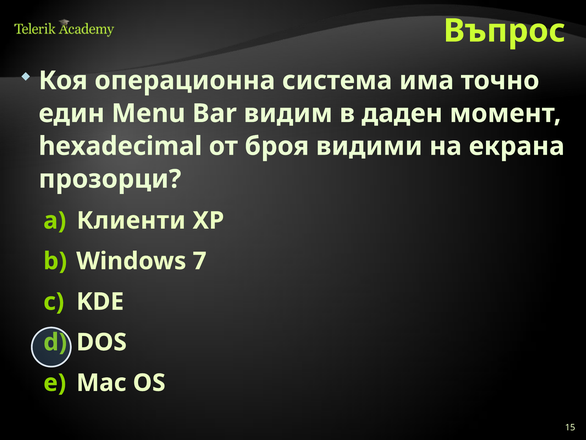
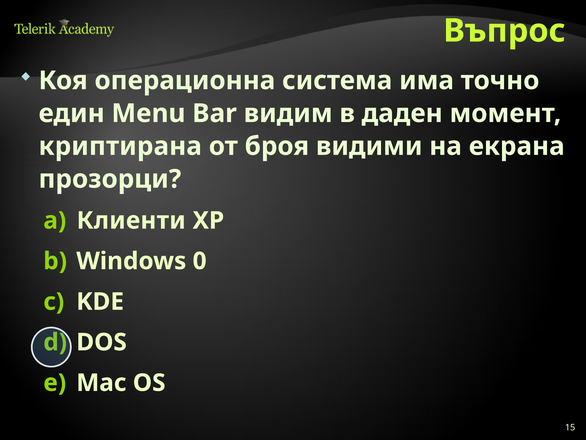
hexadecimal: hexadecimal -> криптирана
7: 7 -> 0
